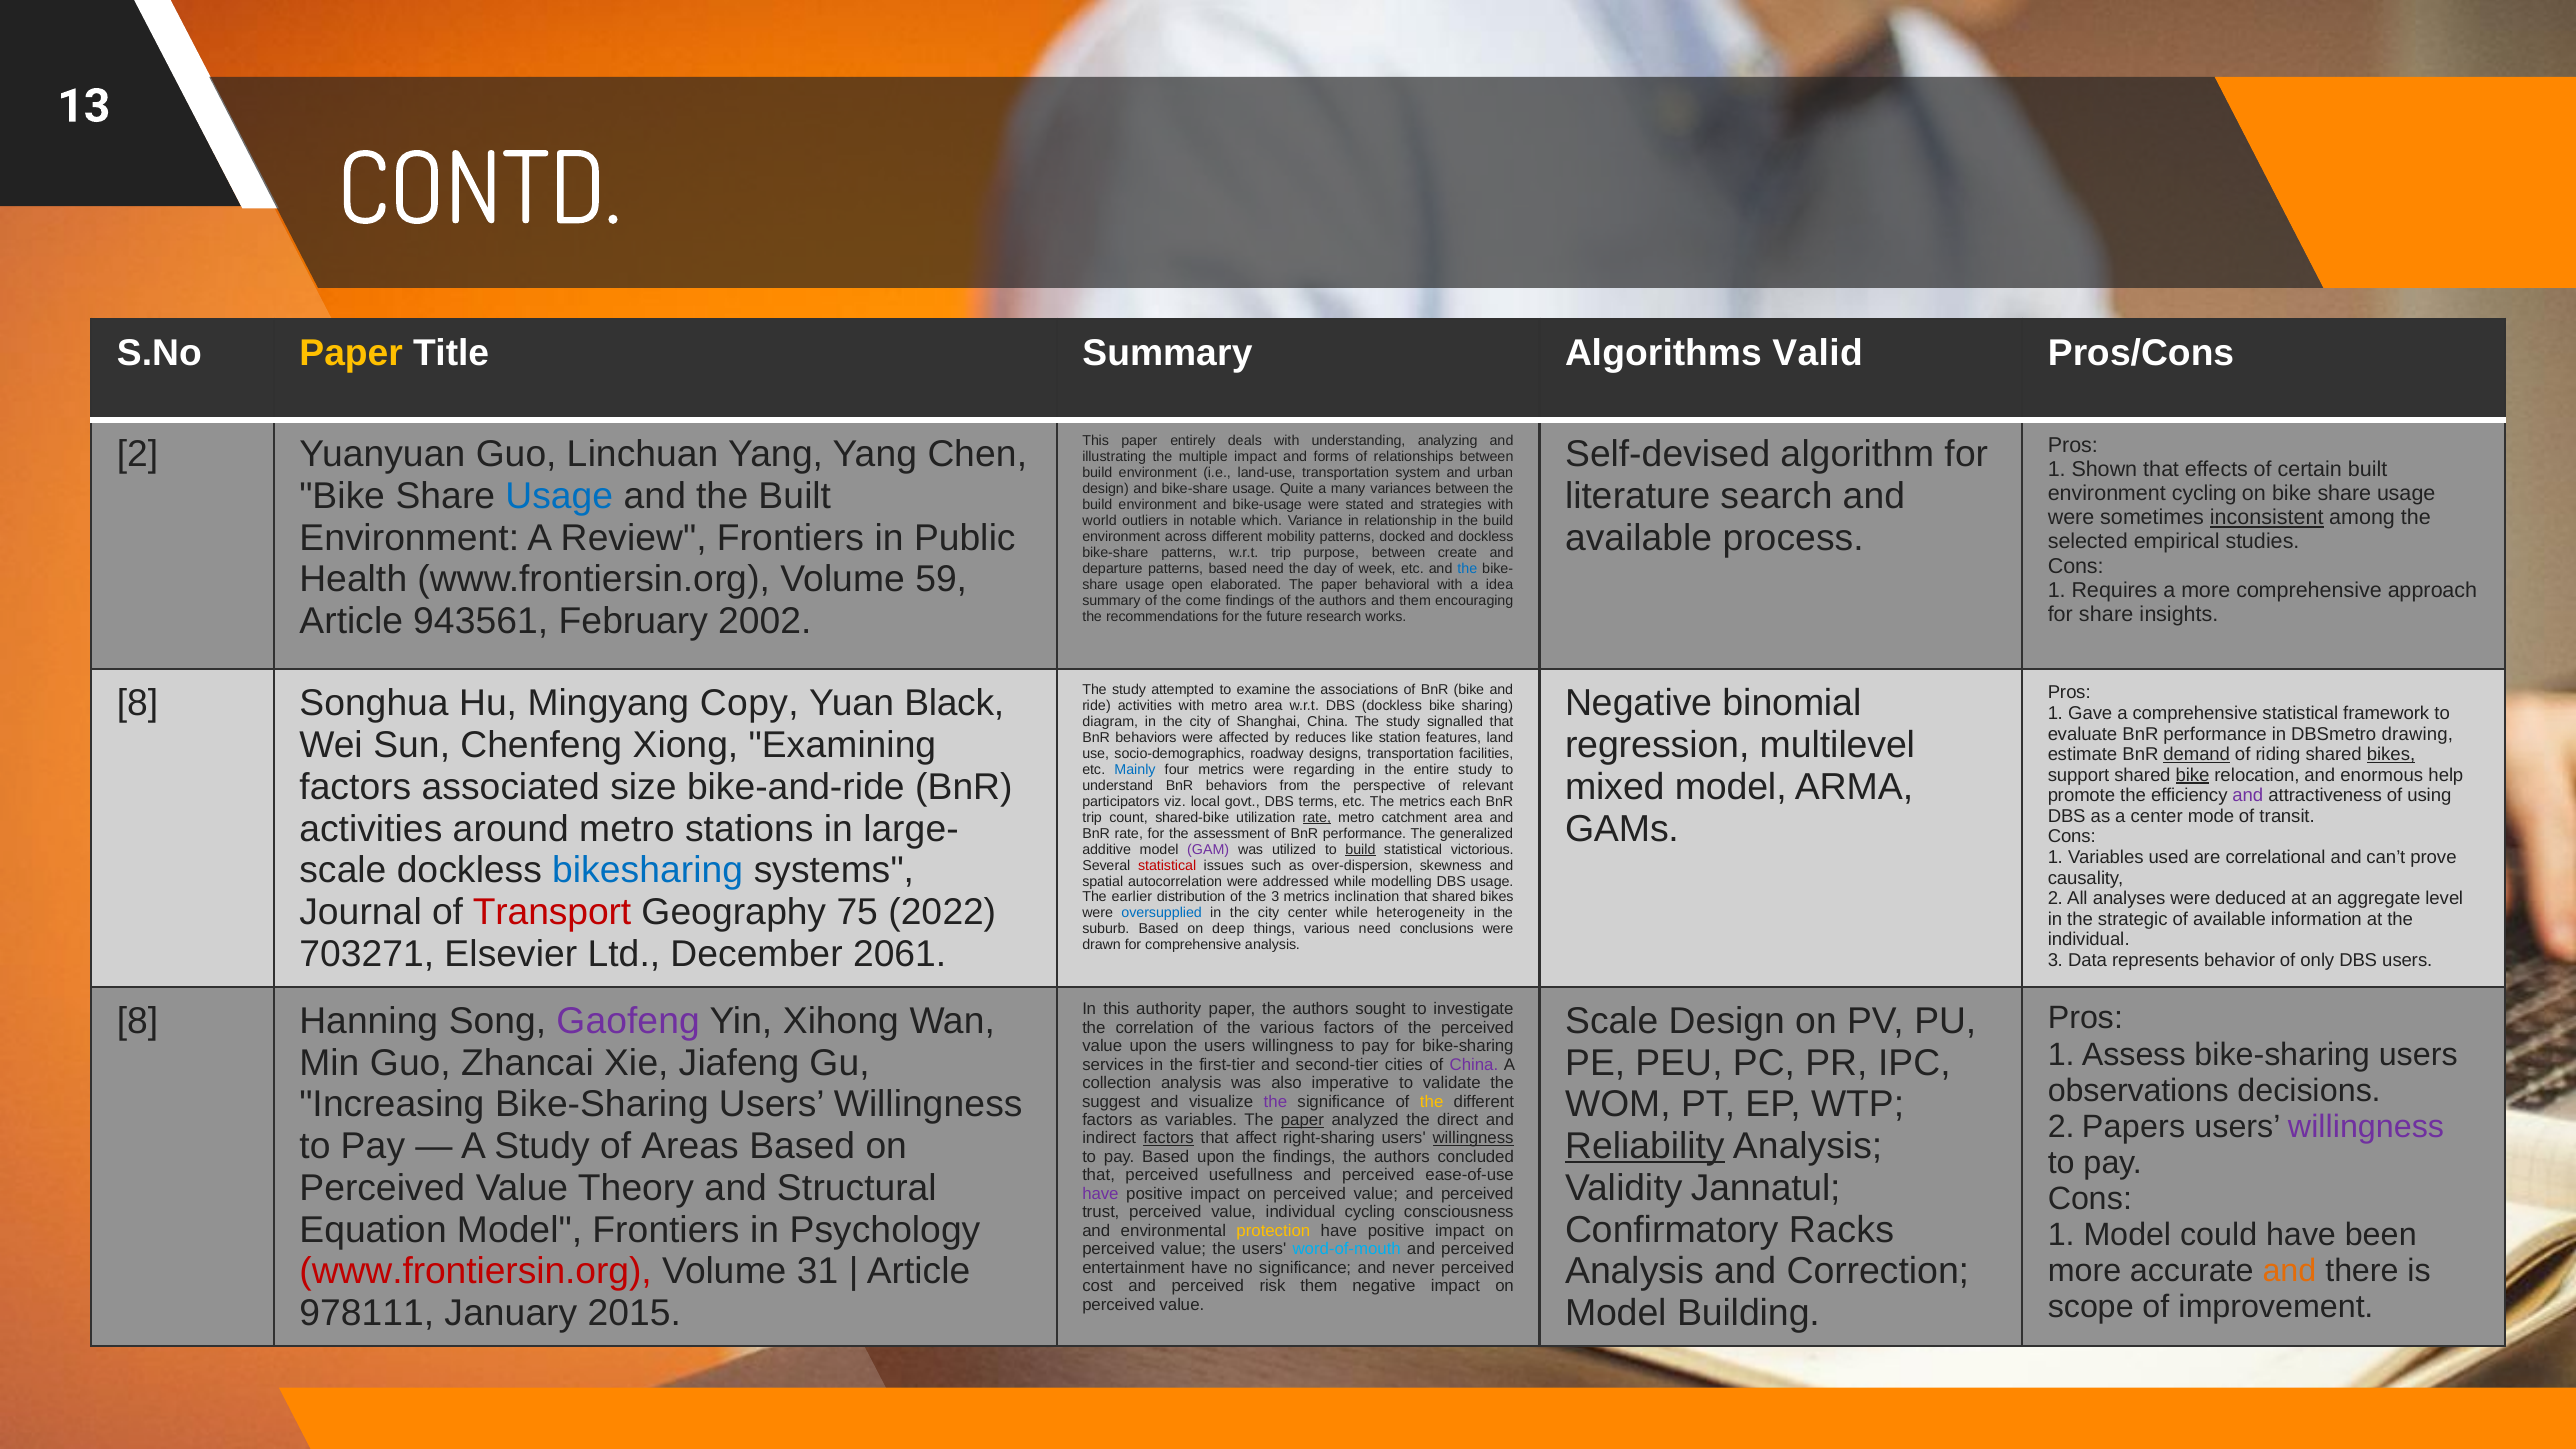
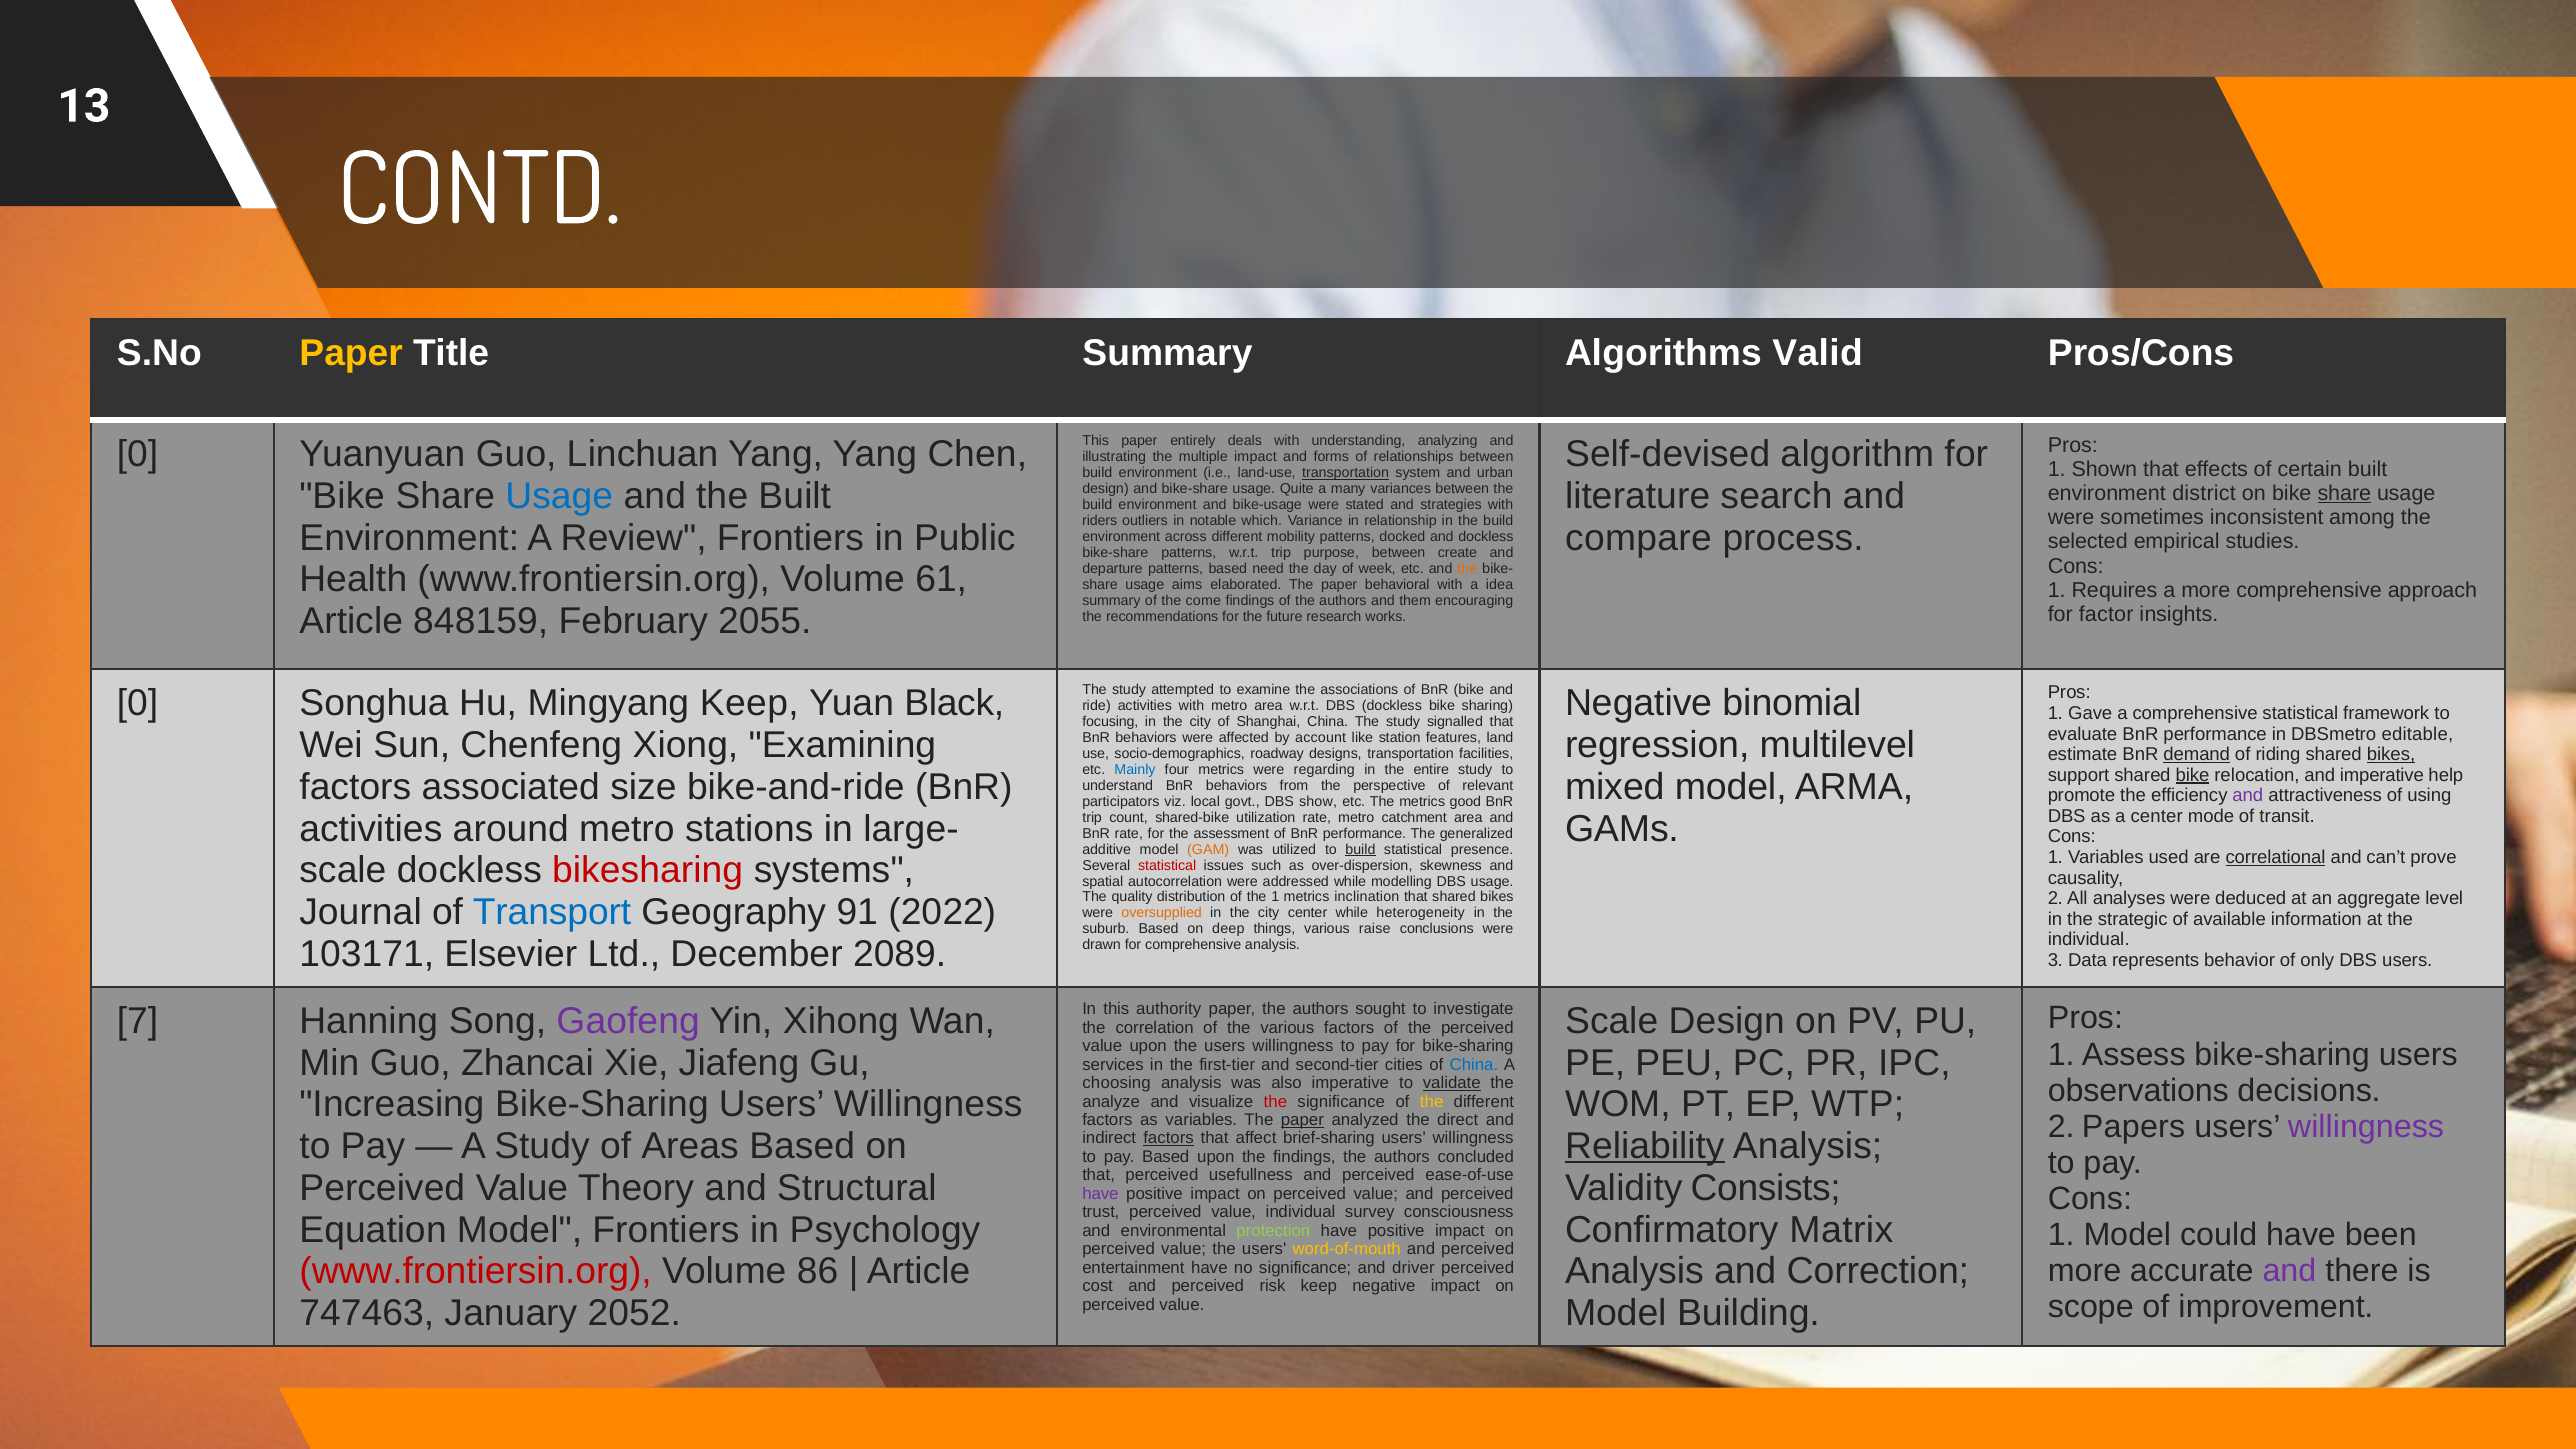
2 at (138, 455): 2 -> 0
transportation at (1346, 473) underline: none -> present
environment cycling: cycling -> district
share at (2344, 494) underline: none -> present
inconsistent underline: present -> none
world: world -> riders
available at (1639, 538): available -> compare
the at (1467, 569) colour: blue -> orange
59: 59 -> 61
open: open -> aims
943561: 943561 -> 848159
2002: 2002 -> 2055
for share: share -> factor
8 at (138, 704): 8 -> 0
Mingyang Copy: Copy -> Keep
diagram: diagram -> focusing
drawing: drawing -> editable
reduces: reduces -> account
and enormous: enormous -> imperative
terms: terms -> show
each: each -> good
rate at (1317, 818) underline: present -> none
GAM colour: purple -> orange
victorious: victorious -> presence
correlational underline: none -> present
bikesharing colour: blue -> red
earlier: earlier -> quality
the 3: 3 -> 1
Transport colour: red -> blue
75: 75 -> 91
oversupplied colour: blue -> orange
various need: need -> raise
703271: 703271 -> 103171
2061: 2061 -> 2089
8 at (138, 1021): 8 -> 7
China at (1474, 1065) colour: purple -> blue
collection: collection -> choosing
validate underline: none -> present
suggest: suggest -> analyze
the at (1275, 1102) colour: purple -> red
right-sharing: right-sharing -> brief-sharing
willingness at (1473, 1138) underline: present -> none
Jannatul: Jannatul -> Consists
individual cycling: cycling -> survey
Racks: Racks -> Matrix
protection colour: yellow -> light green
word-of-mouth colour: light blue -> yellow
31: 31 -> 86
and at (2289, 1271) colour: orange -> purple
never: never -> driver
risk them: them -> keep
978111: 978111 -> 747463
2015: 2015 -> 2052
